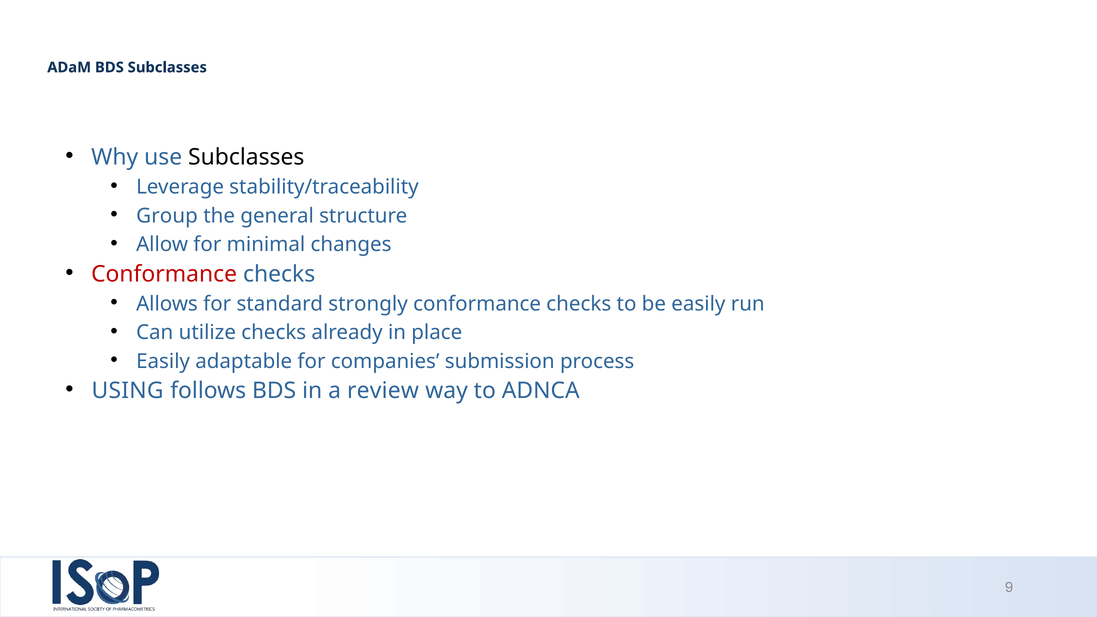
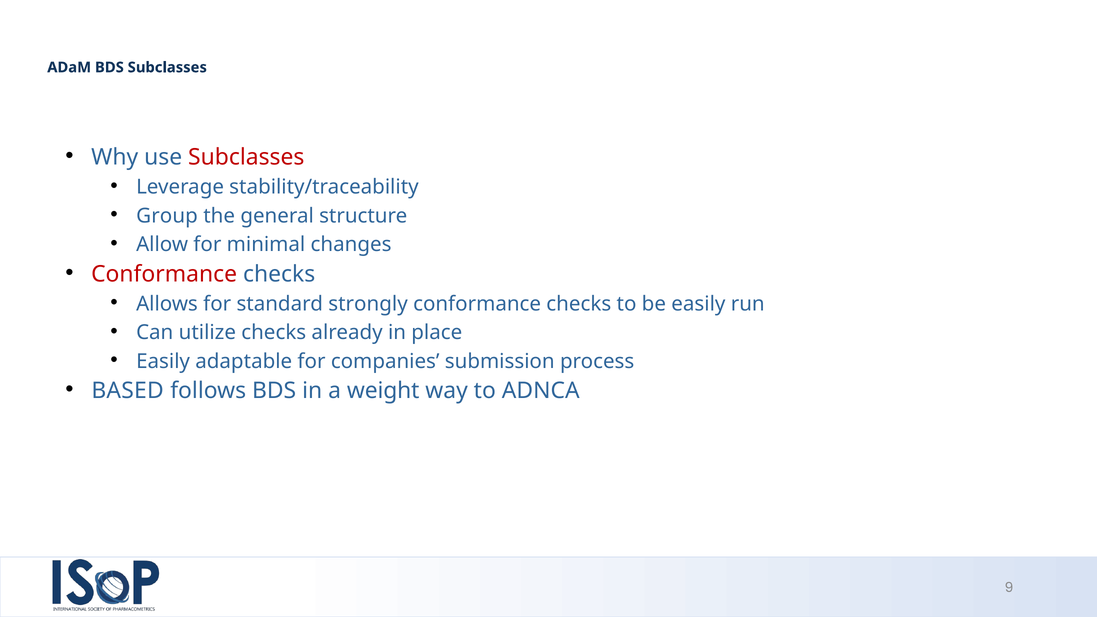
Subclasses at (246, 157) colour: black -> red
USING: USING -> BASED
review: review -> weight
